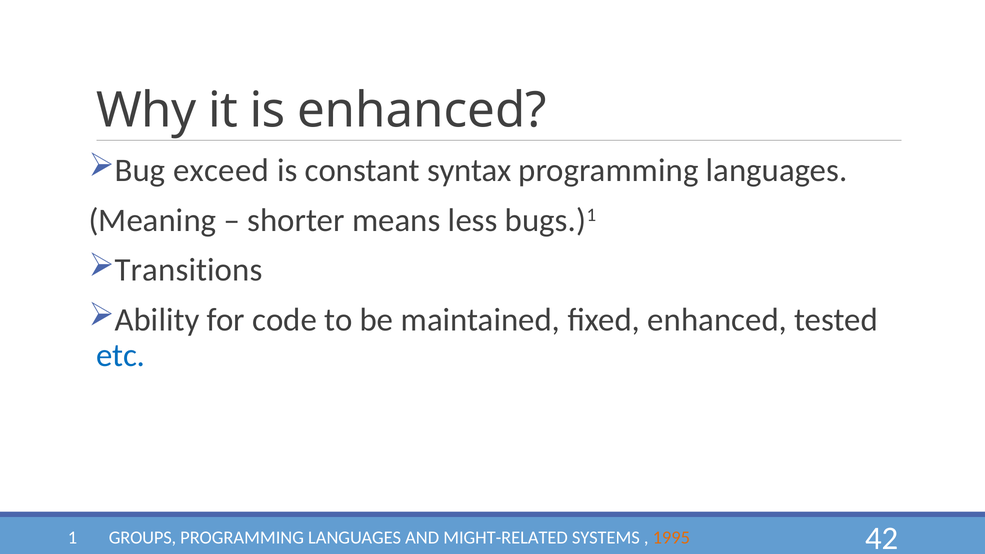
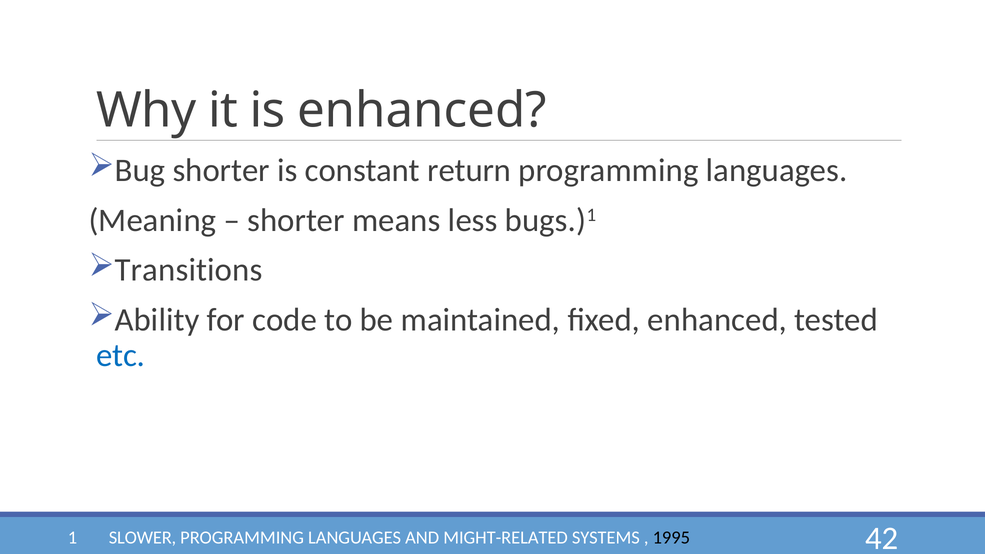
Bug exceed: exceed -> shorter
syntax: syntax -> return
GROUPS: GROUPS -> SLOWER
1995 colour: orange -> black
